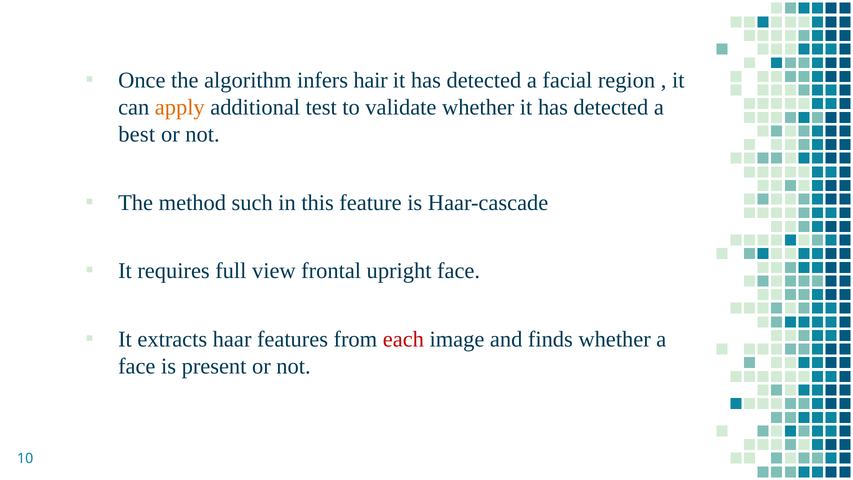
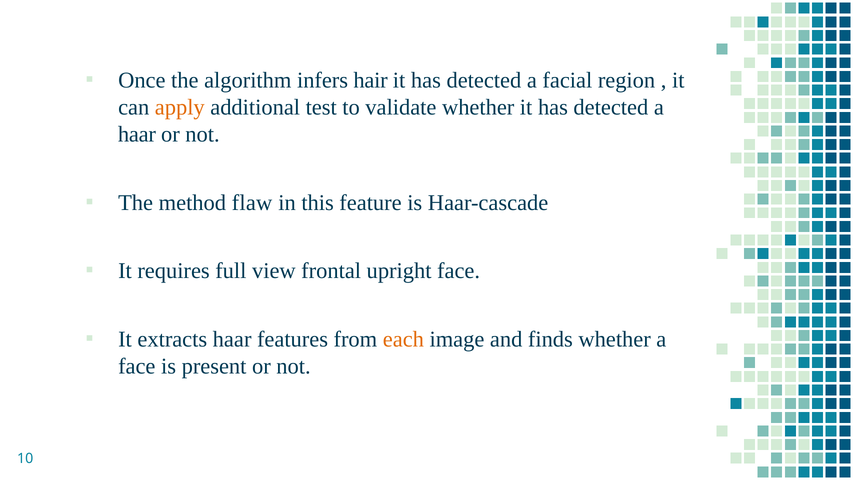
best at (137, 134): best -> haar
such: such -> flaw
each colour: red -> orange
